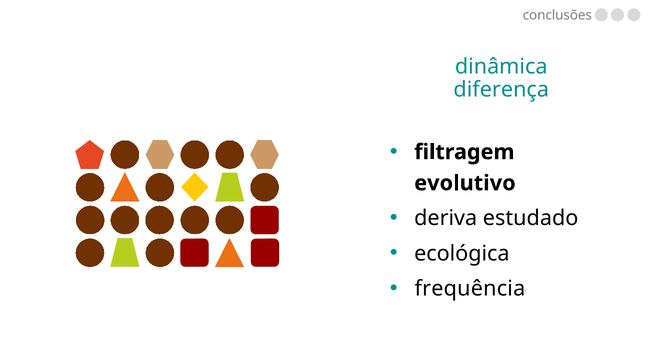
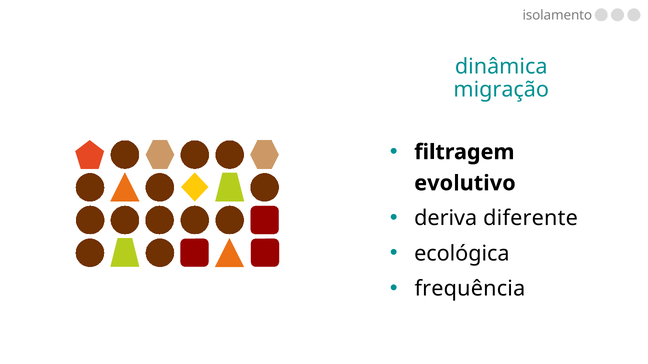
conclusões: conclusões -> isolamento
diferença: diferença -> migração
estudado: estudado -> diferente
